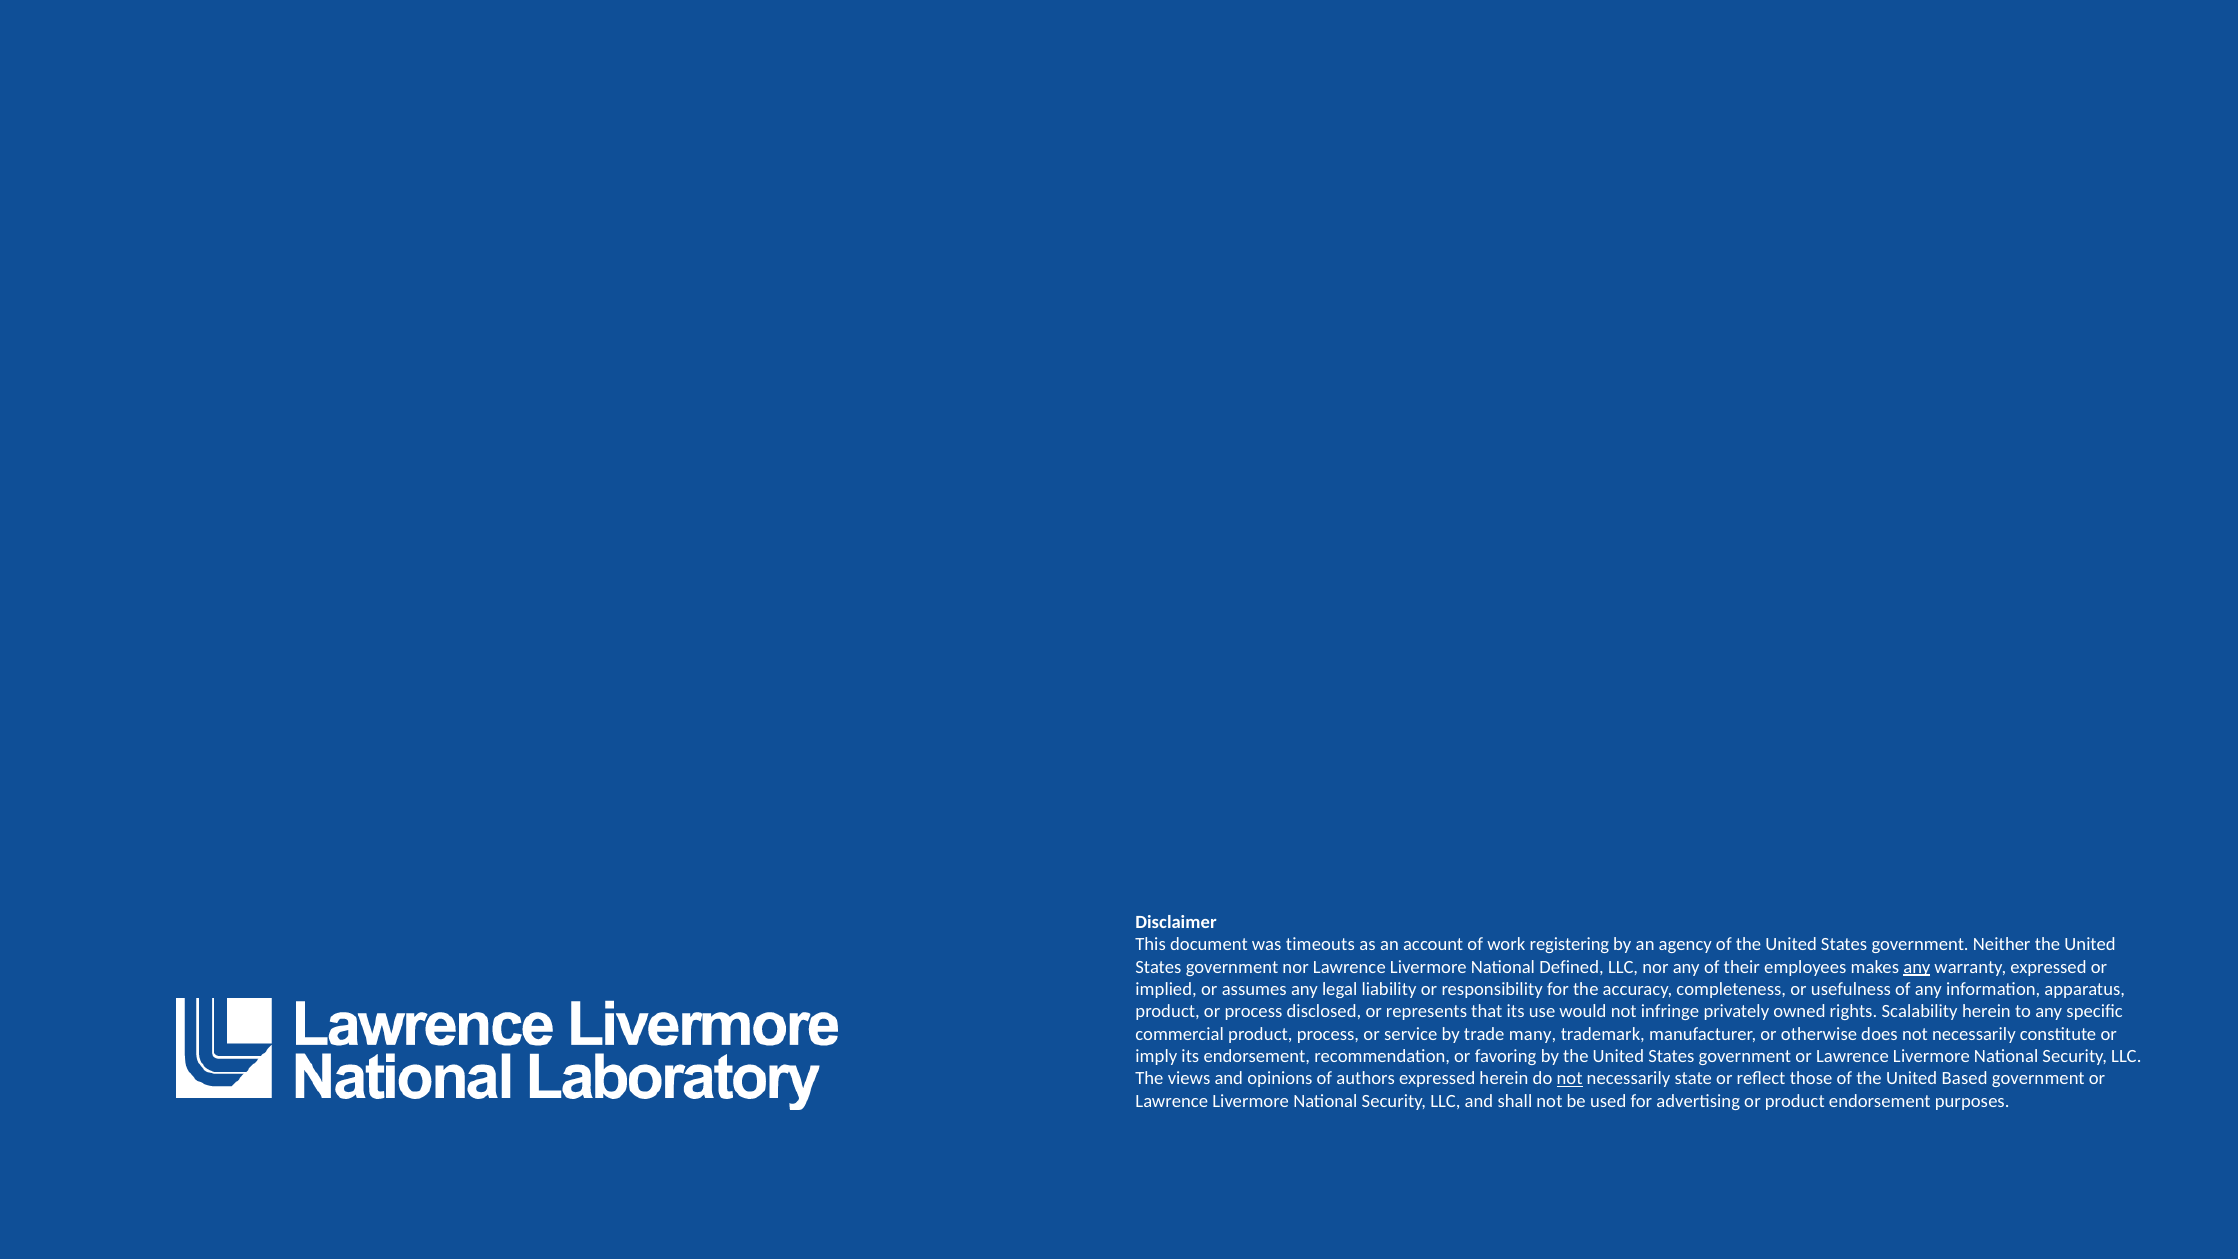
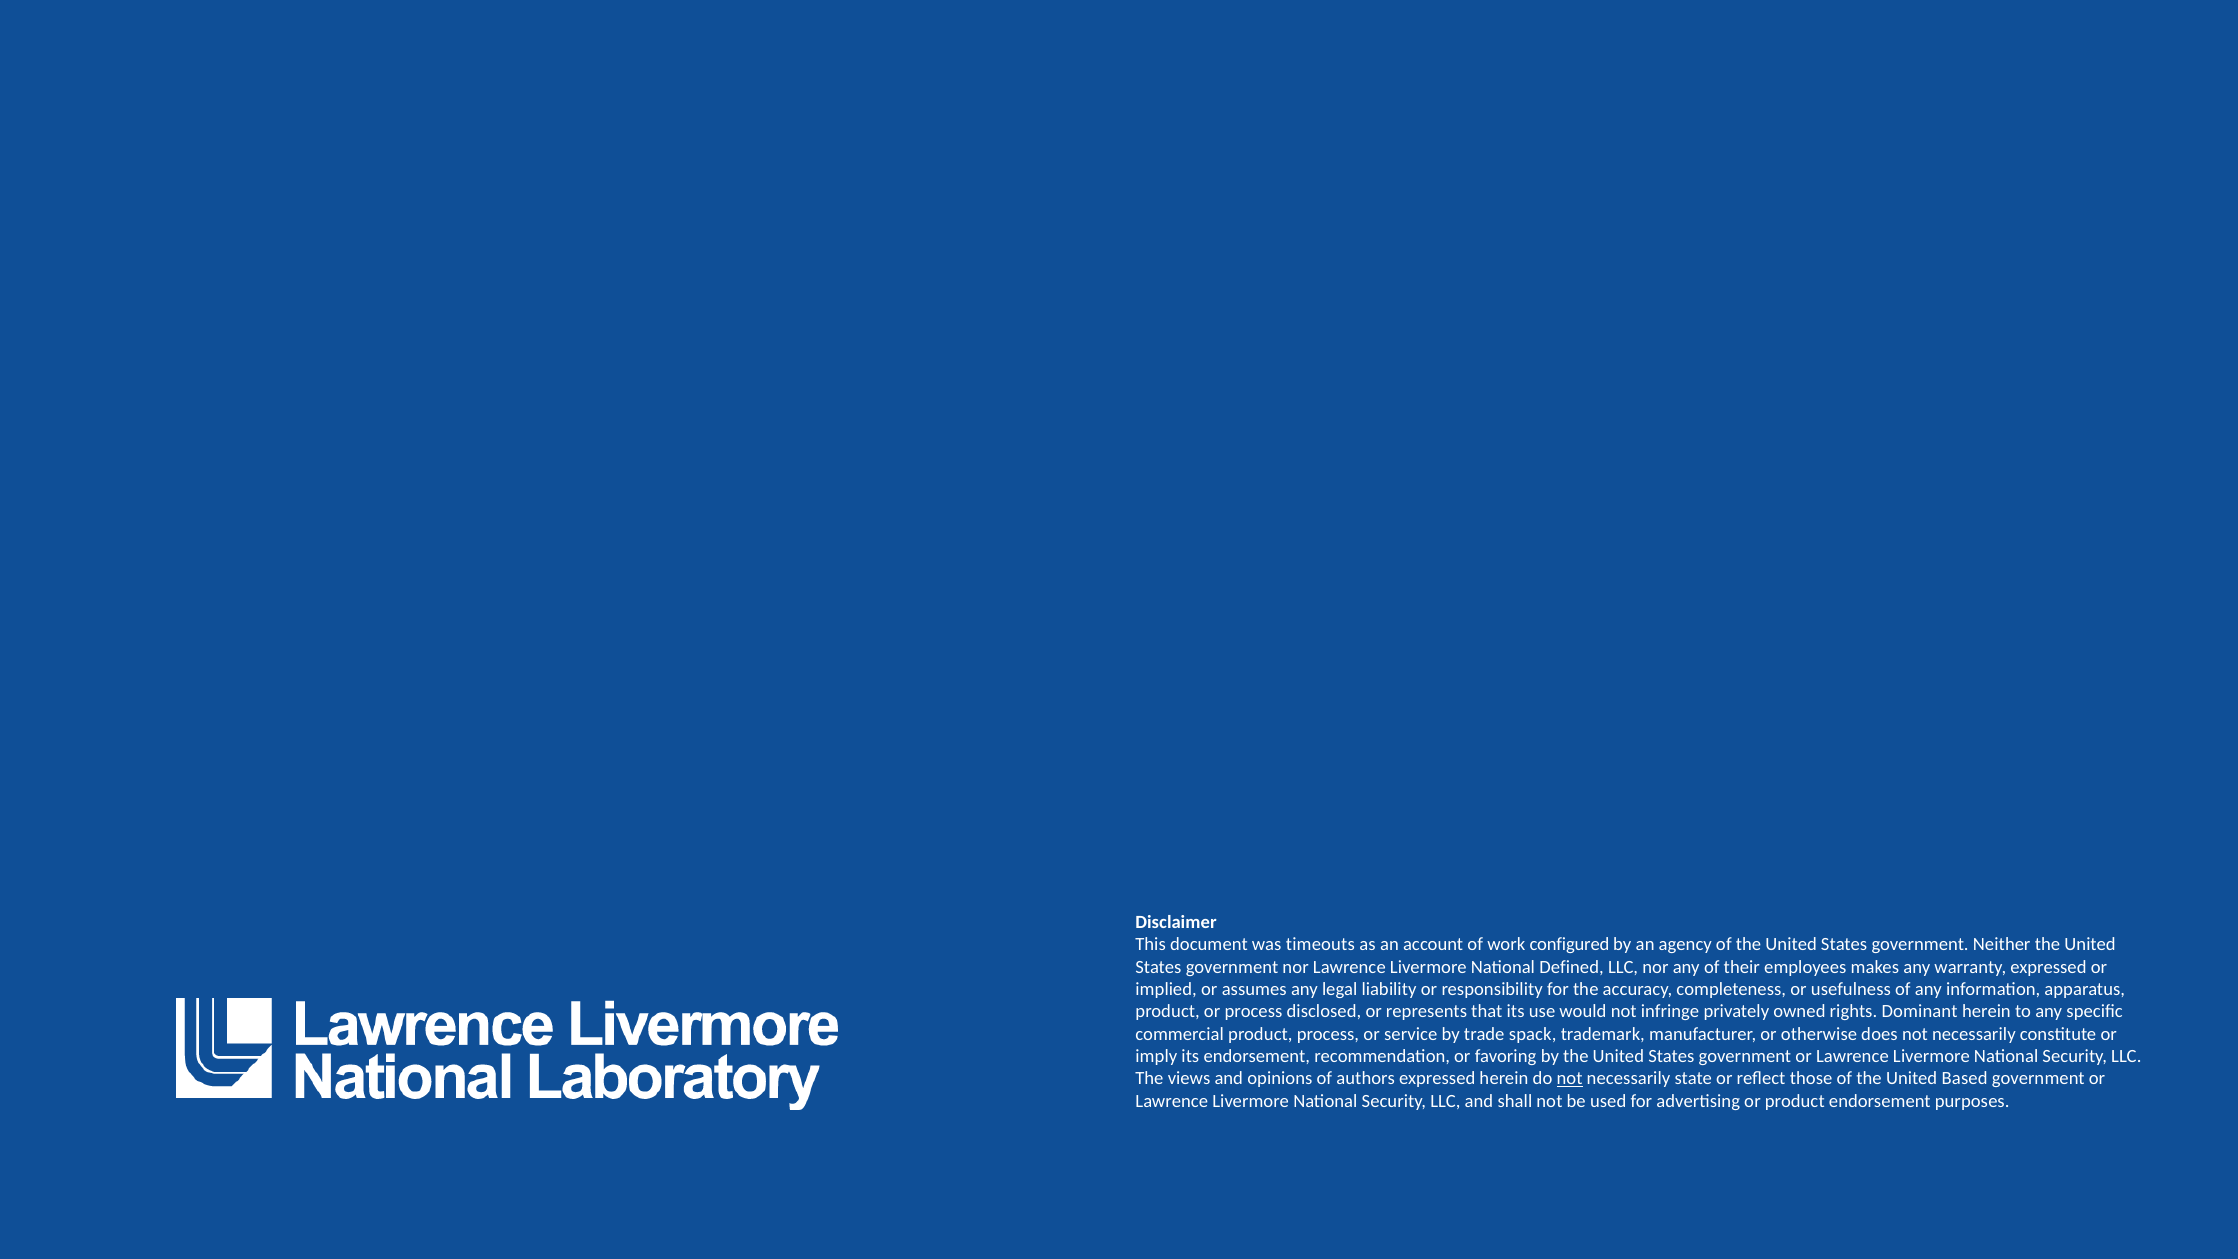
registering: registering -> configured
any at (1917, 967) underline: present -> none
Scalability: Scalability -> Dominant
many: many -> spack
